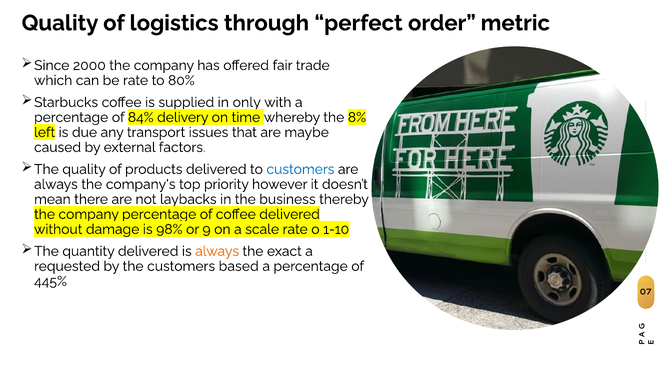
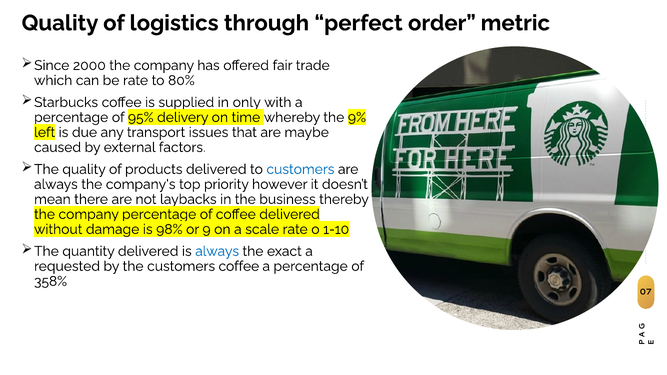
84%: 84% -> 95%
8%: 8% -> 9%
always at (217, 251) colour: orange -> blue
customers based: based -> coffee
445%: 445% -> 358%
